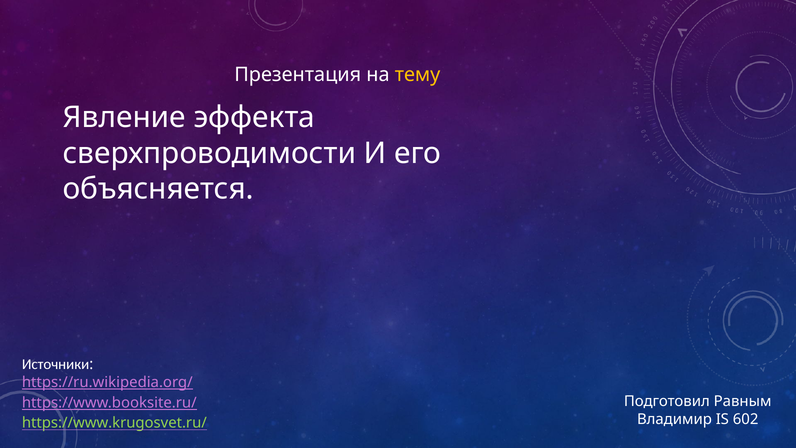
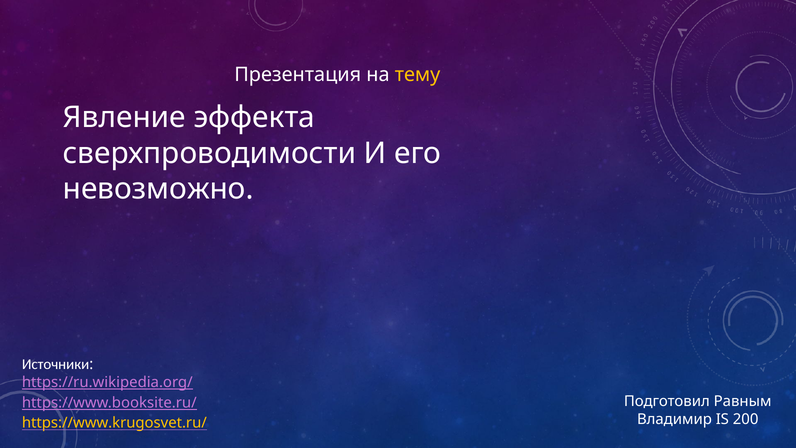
объясняется: объясняется -> невозможно
602: 602 -> 200
https://www.krugosvet.ru/ colour: light green -> yellow
